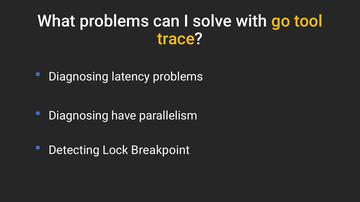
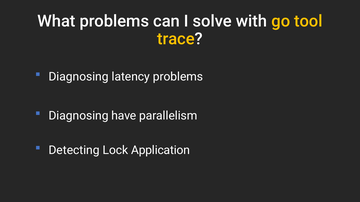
Breakpoint: Breakpoint -> Application
